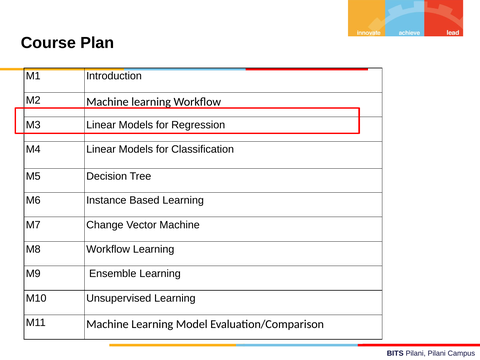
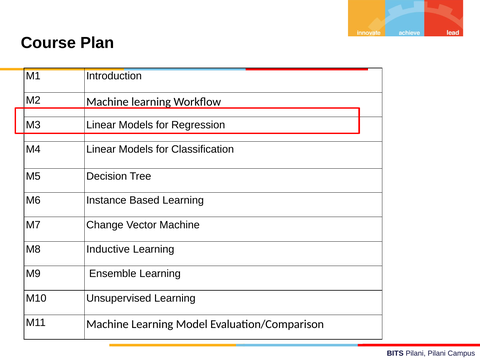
M8 Workflow: Workflow -> Inductive
